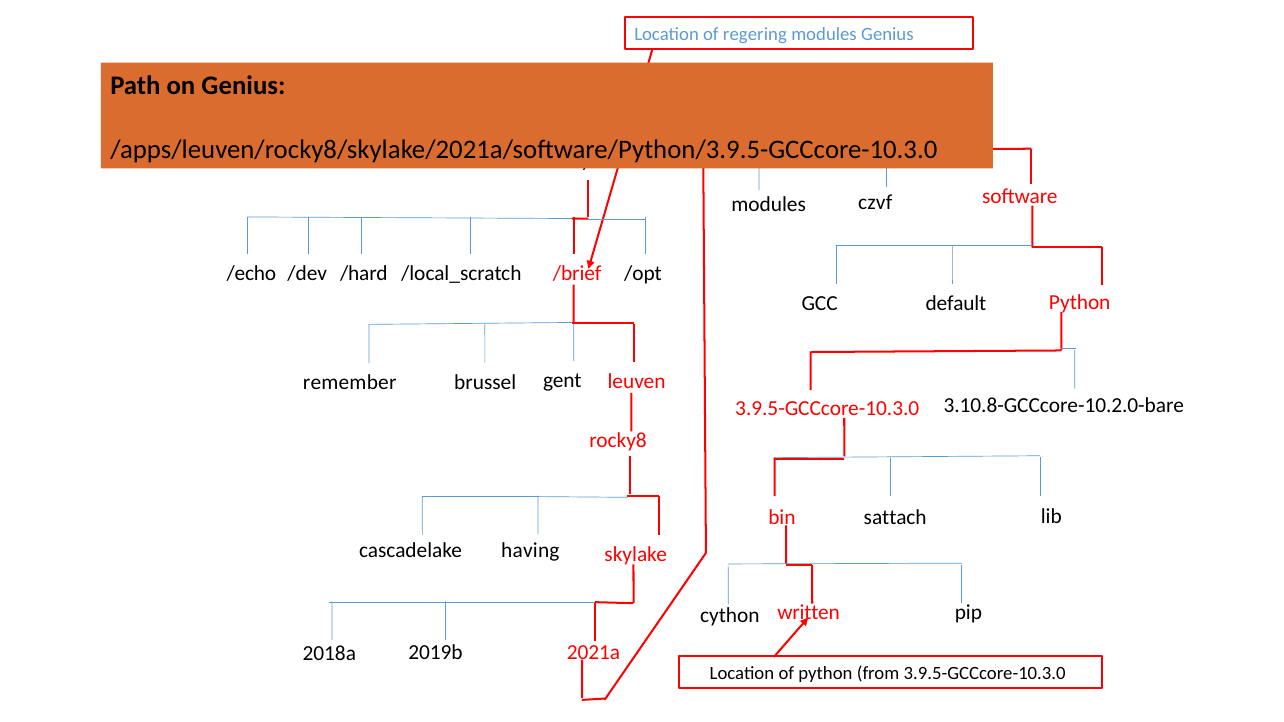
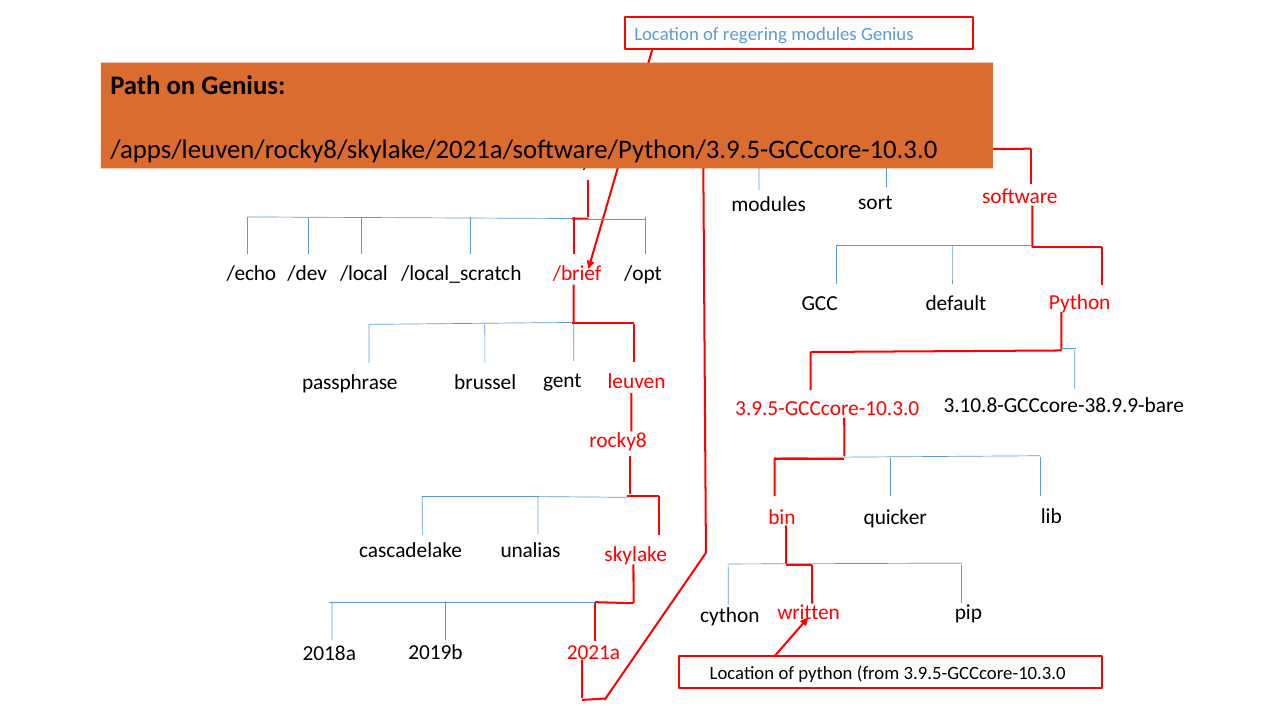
czvf: czvf -> sort
/hard: /hard -> /local
remember: remember -> passphrase
3.10.8-GCCcore-10.2.0-bare: 3.10.8-GCCcore-10.2.0-bare -> 3.10.8-GCCcore-38.9.9-bare
sattach: sattach -> quicker
having: having -> unalias
